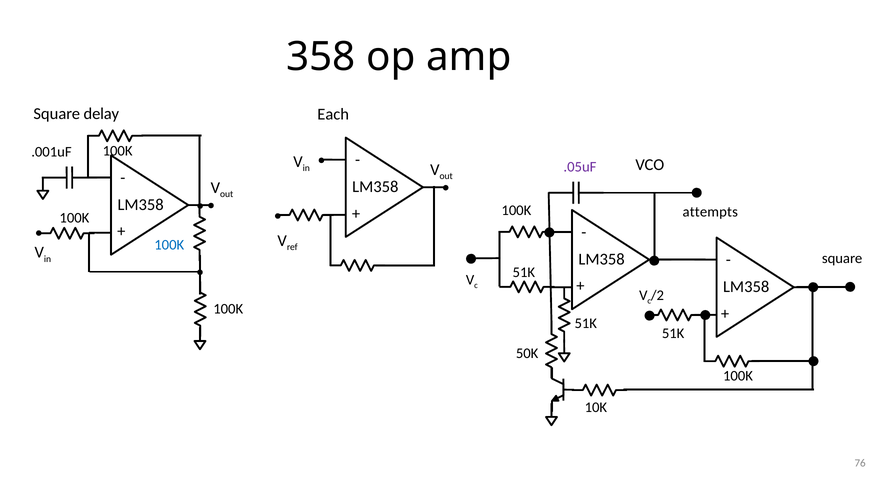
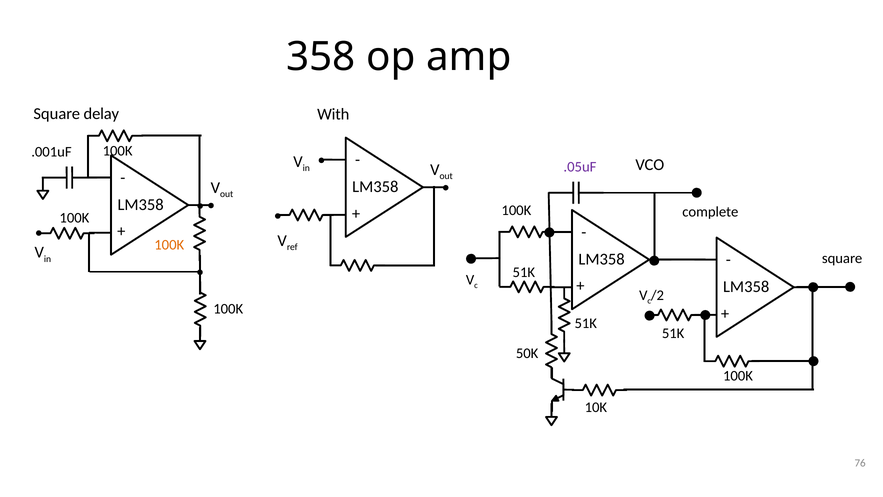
Each: Each -> With
attempts: attempts -> complete
100K at (169, 245) colour: blue -> orange
